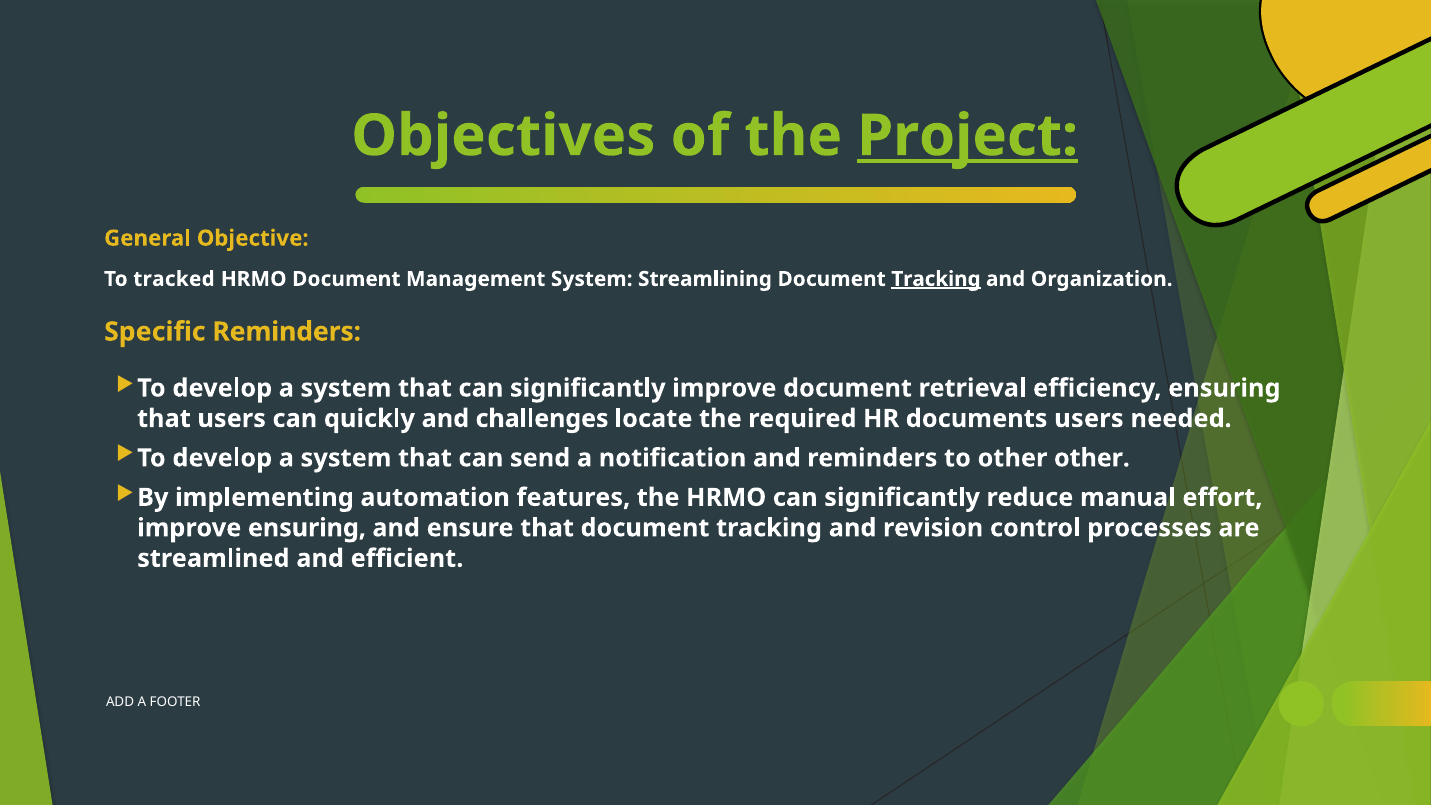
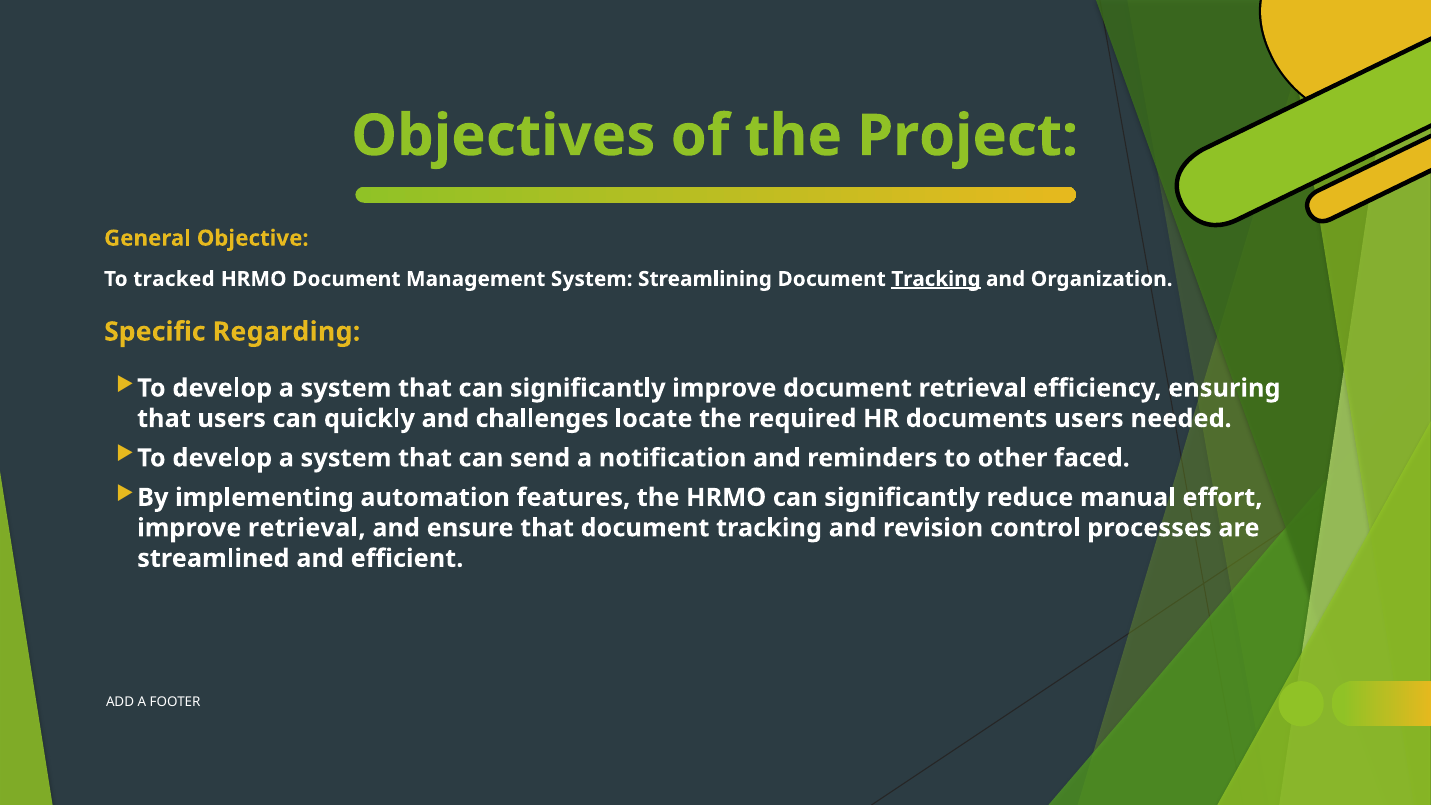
Project underline: present -> none
Specific Reminders: Reminders -> Regarding
other other: other -> faced
improve ensuring: ensuring -> retrieval
